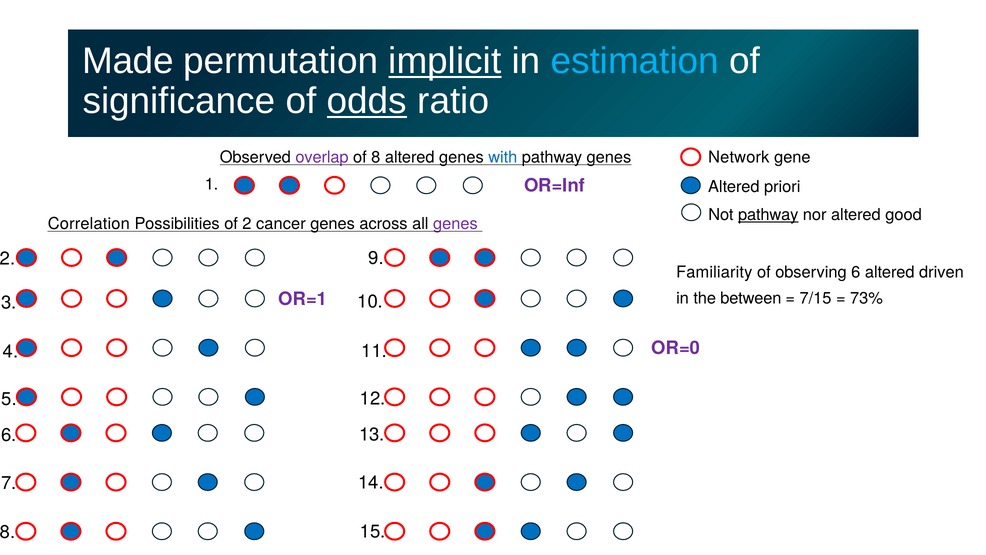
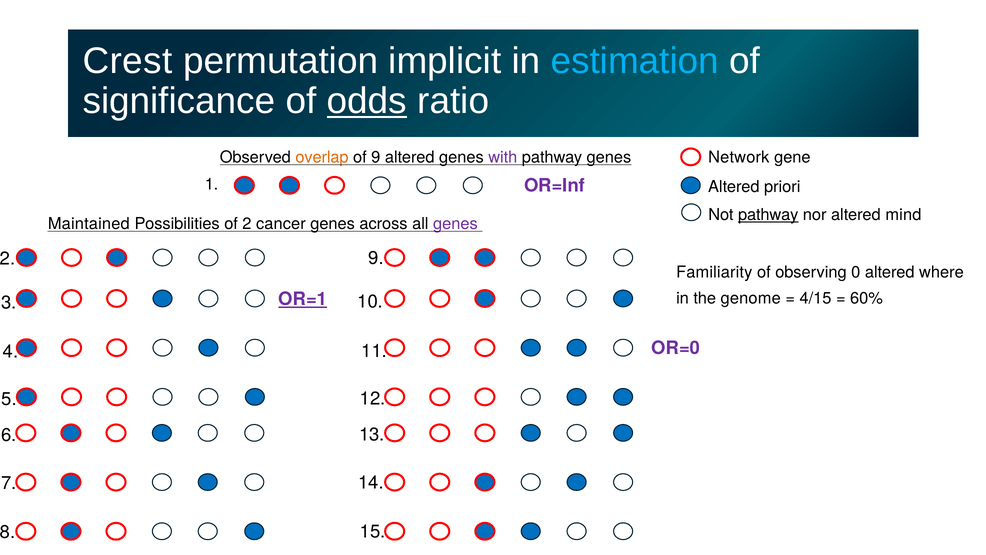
Made: Made -> Crest
implicit underline: present -> none
overlap colour: purple -> orange
of 8: 8 -> 9
with colour: blue -> purple
good: good -> mind
Correlation: Correlation -> Maintained
observing 6: 6 -> 0
driven: driven -> where
between: between -> genome
7/15: 7/15 -> 4/15
73%: 73% -> 60%
OR=1 underline: none -> present
